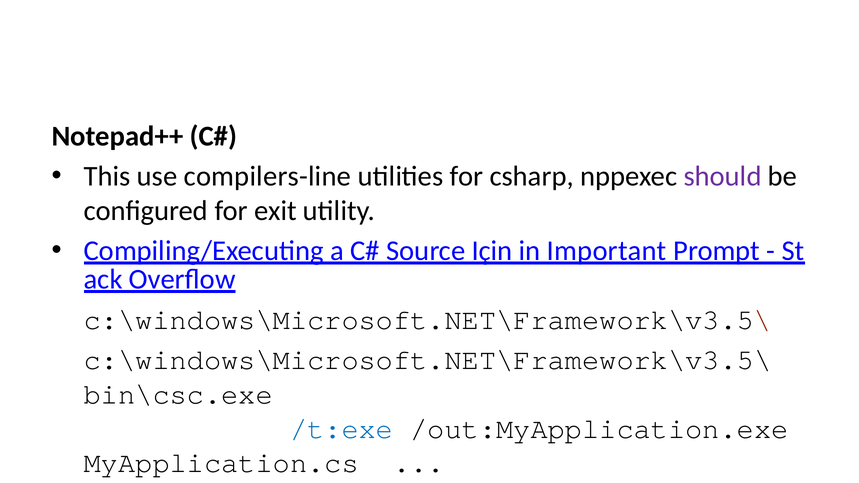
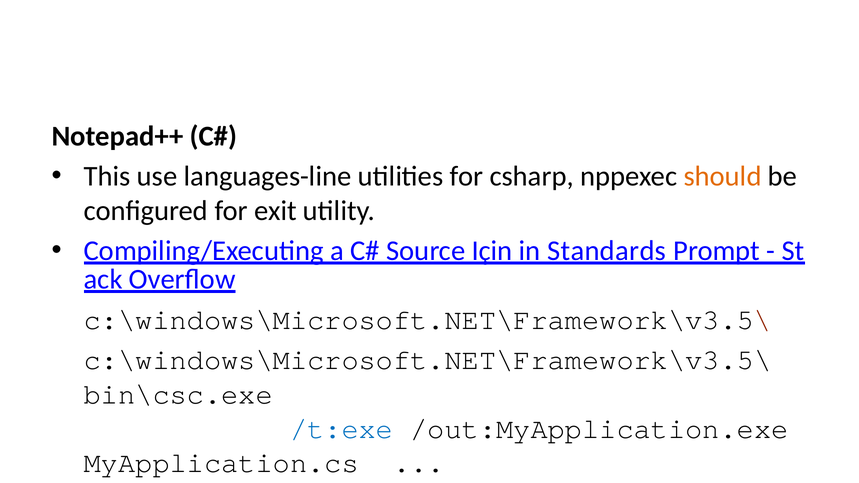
compilers-line: compilers-line -> languages-line
should colour: purple -> orange
Important: Important -> Standards
